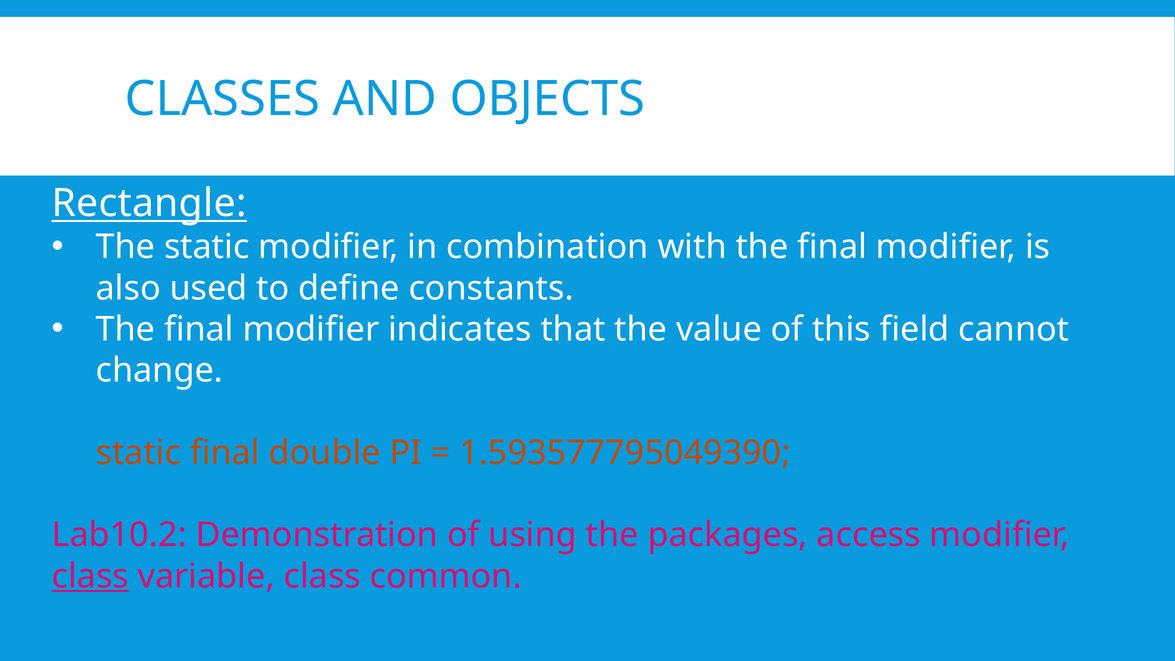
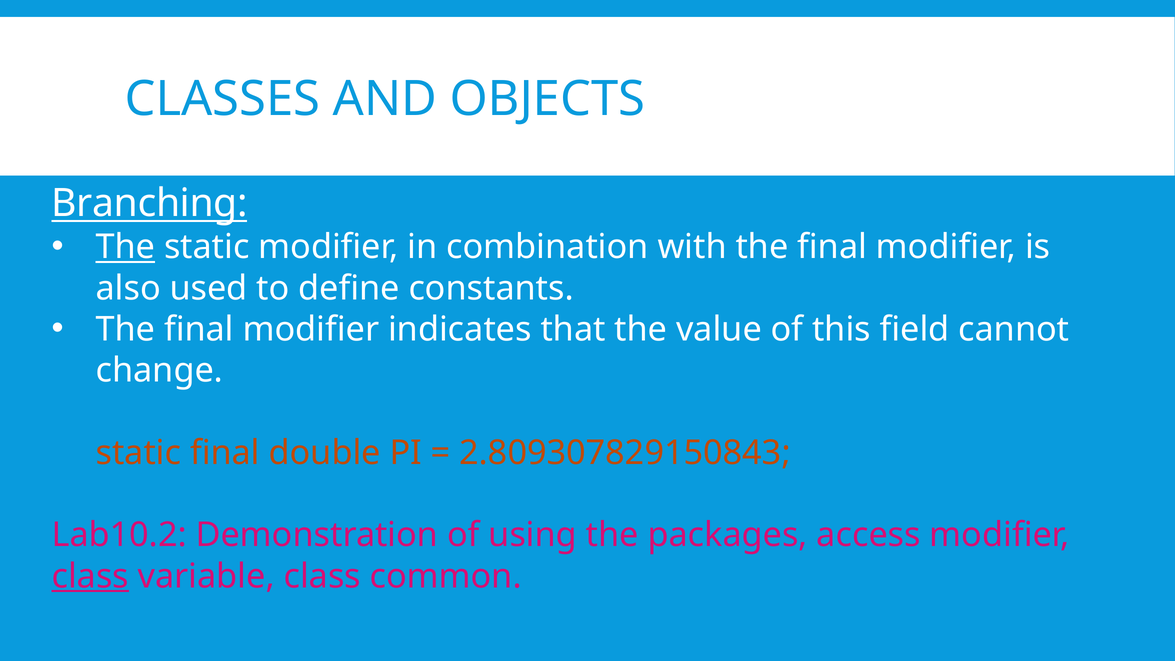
Rectangle: Rectangle -> Branching
The at (125, 247) underline: none -> present
1.593577795049390: 1.593577795049390 -> 2.809307829150843
